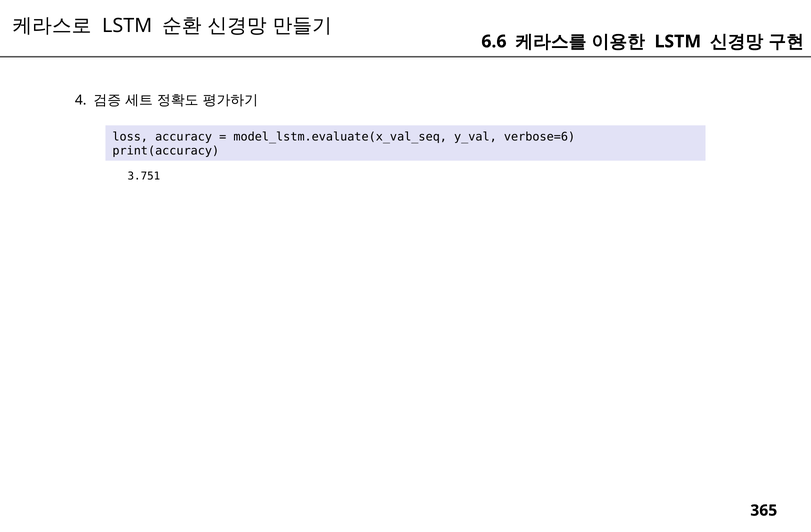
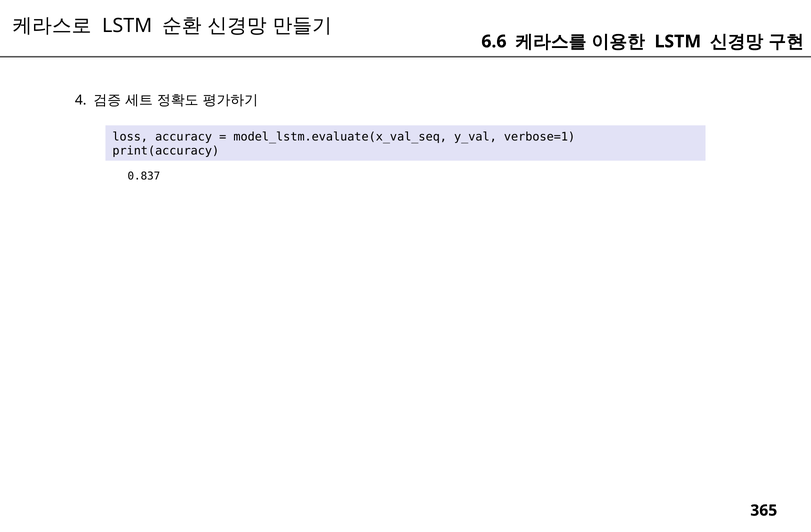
verbose=6: verbose=6 -> verbose=1
3.751: 3.751 -> 0.837
